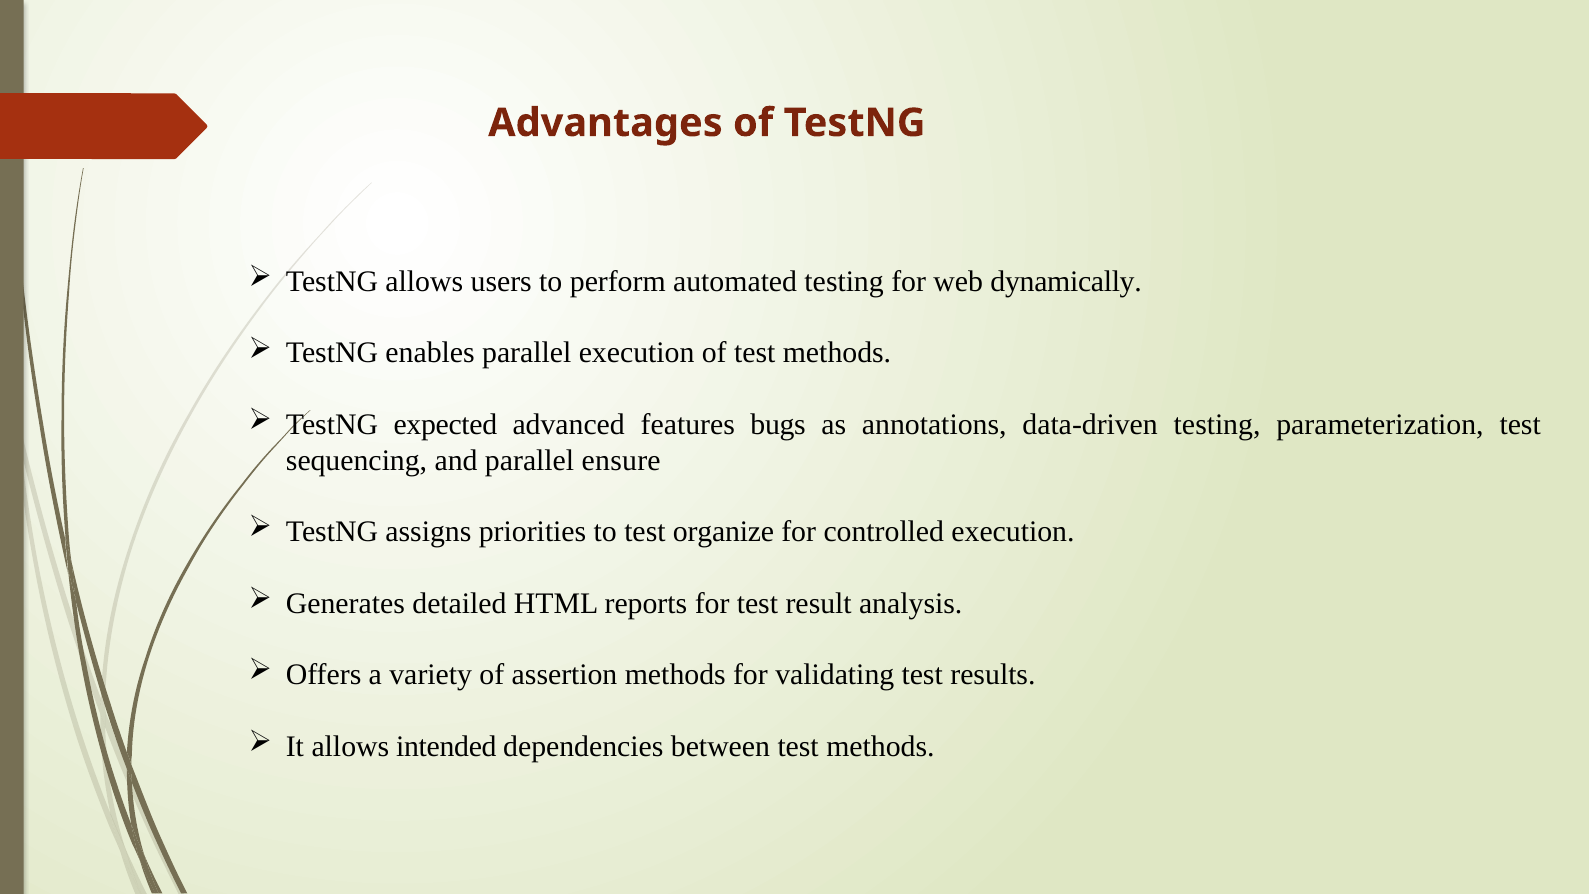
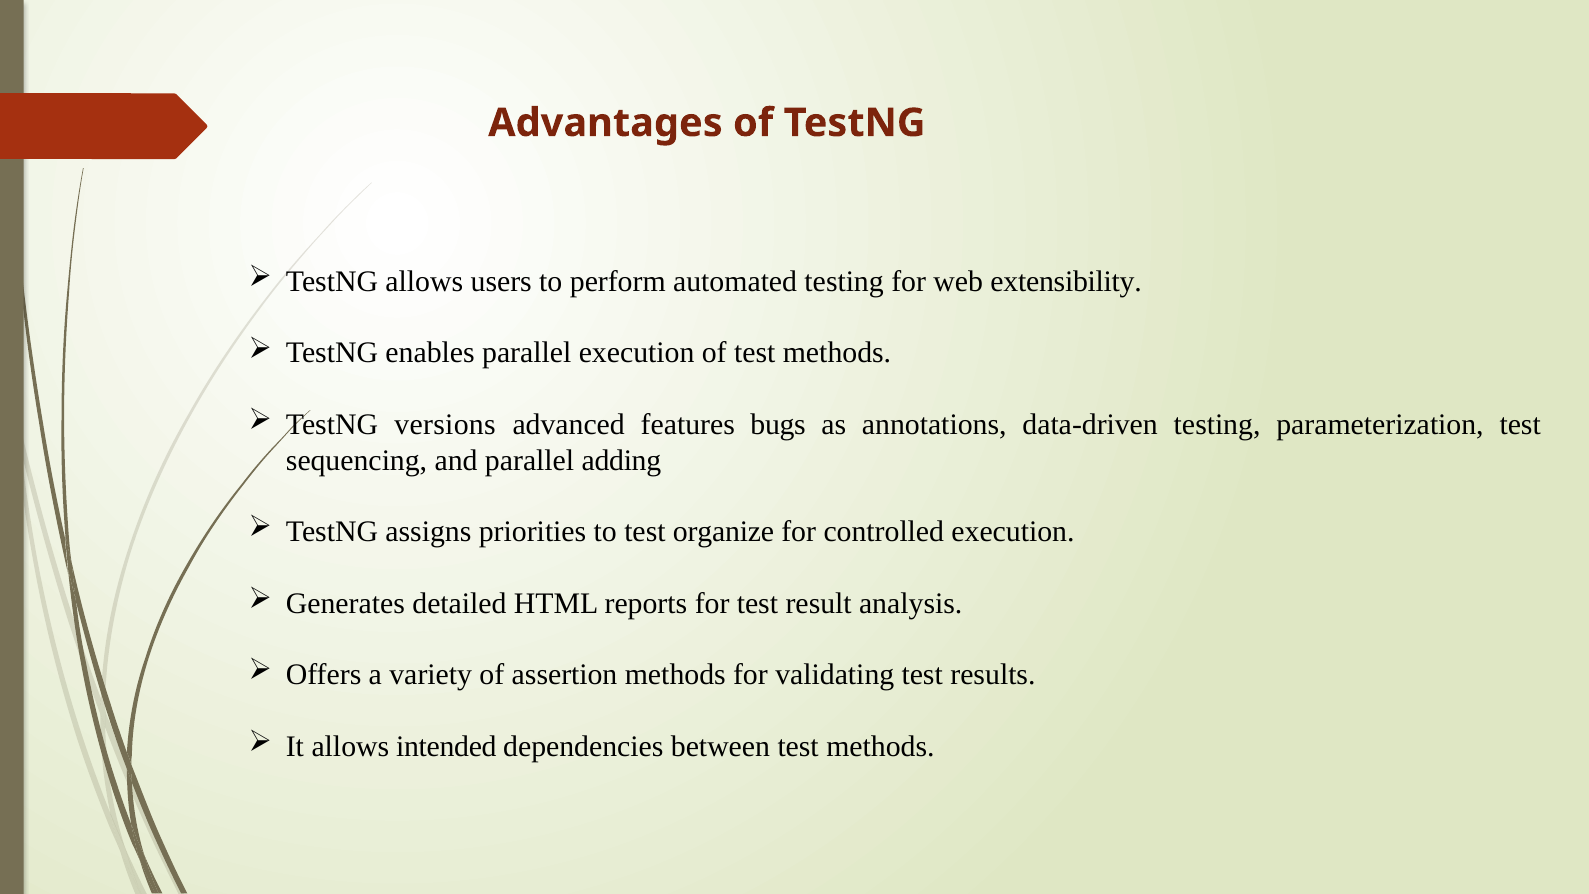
dynamically: dynamically -> extensibility
expected: expected -> versions
ensure: ensure -> adding
